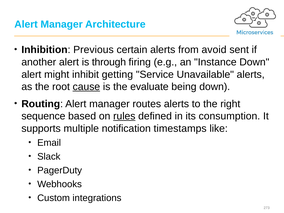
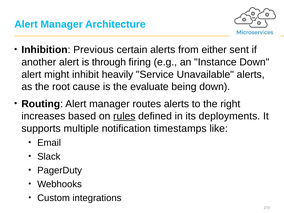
avoid: avoid -> either
getting: getting -> heavily
cause underline: present -> none
sequence: sequence -> increases
consumption: consumption -> deployments
